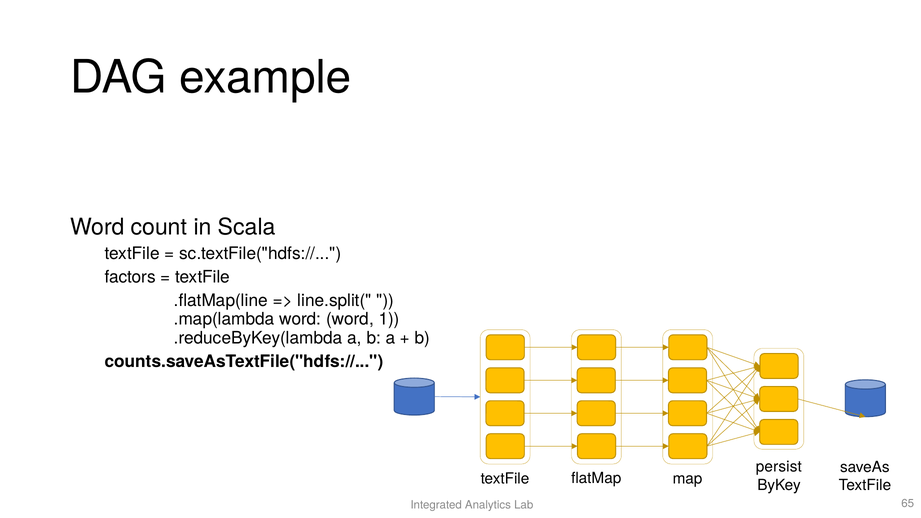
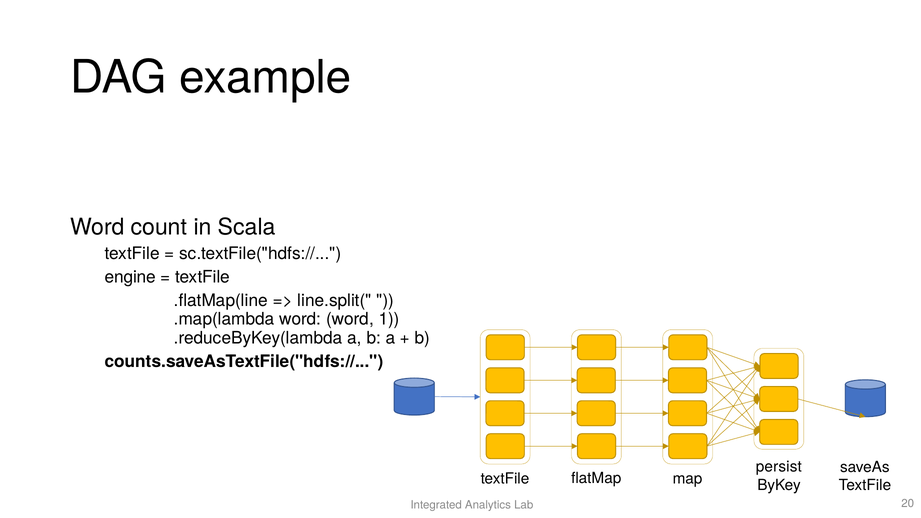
factors: factors -> engine
65: 65 -> 20
